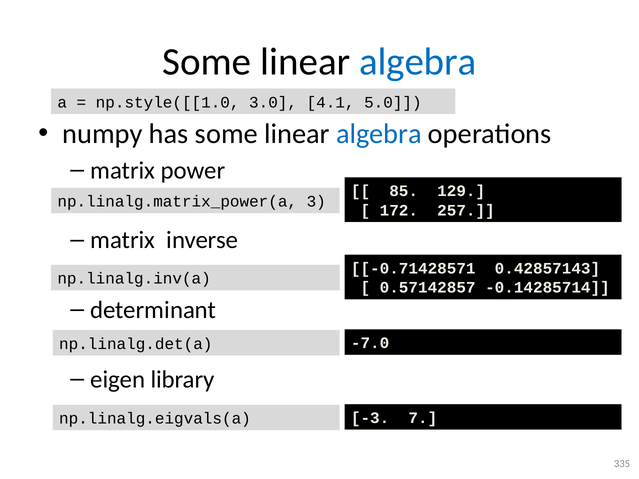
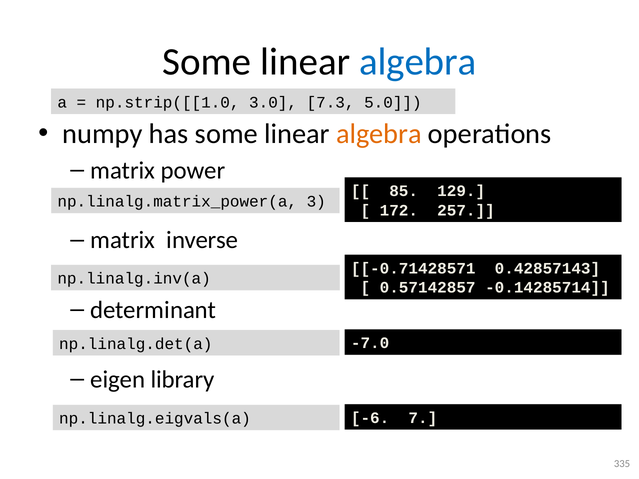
np.style([[1.0: np.style([[1.0 -> np.strip([[1.0
4.1: 4.1 -> 7.3
algebra at (379, 134) colour: blue -> orange
-3: -3 -> -6
